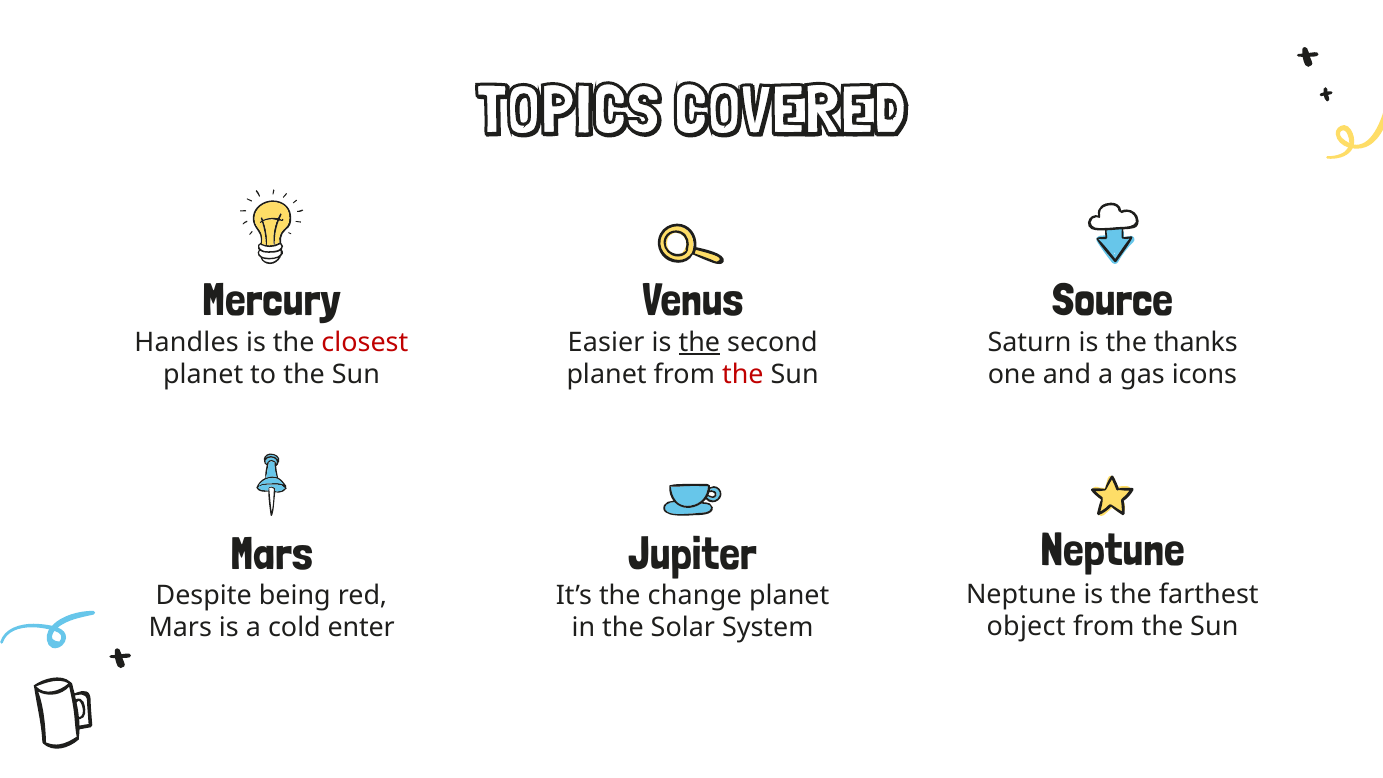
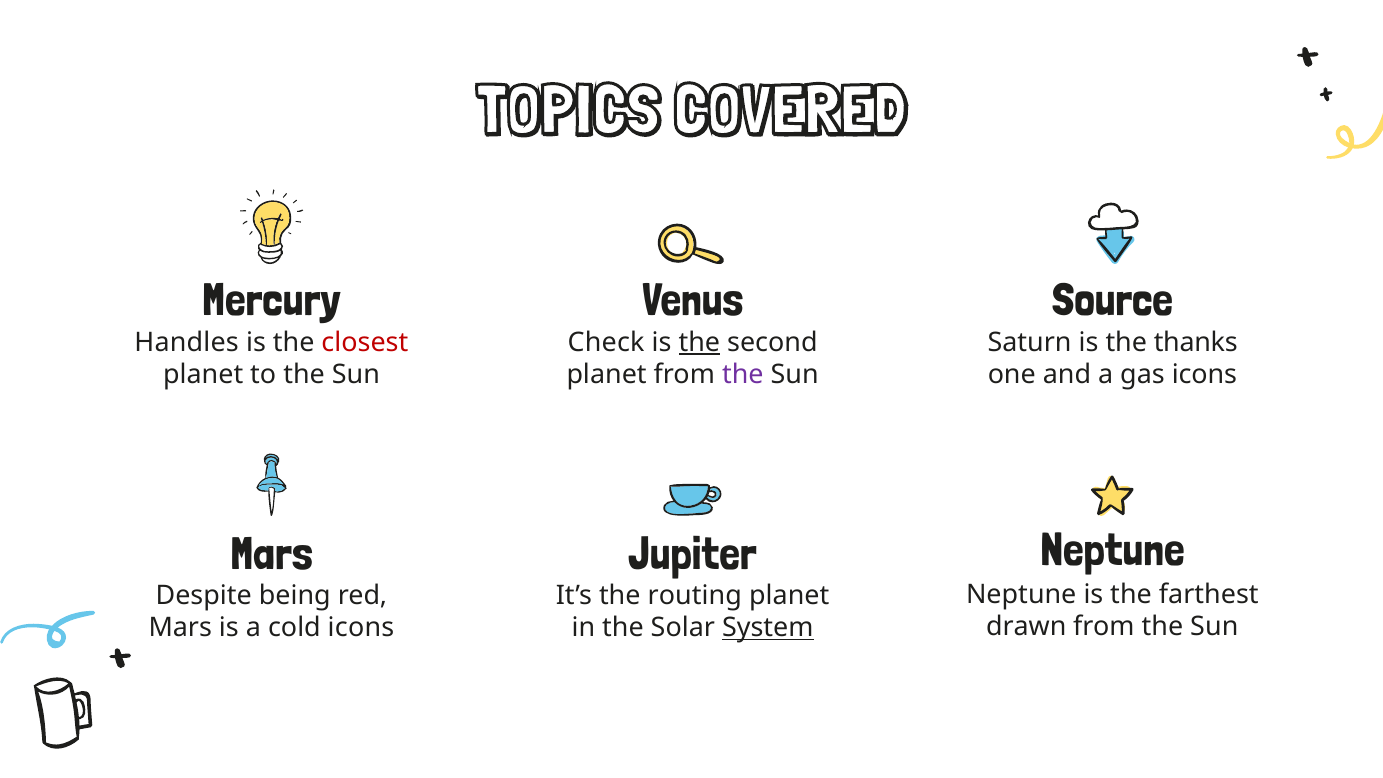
Easier: Easier -> Check
the at (743, 374) colour: red -> purple
change: change -> routing
object: object -> drawn
cold enter: enter -> icons
System underline: none -> present
